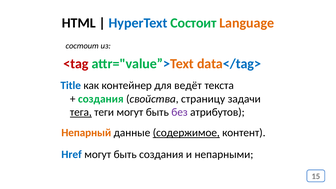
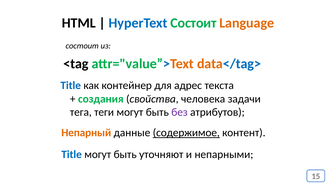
<tag colour: red -> black
ведёт: ведёт -> адрес
страницу: страницу -> человека
тега underline: present -> none
Href at (72, 154): Href -> Title
быть создания: создания -> уточняют
